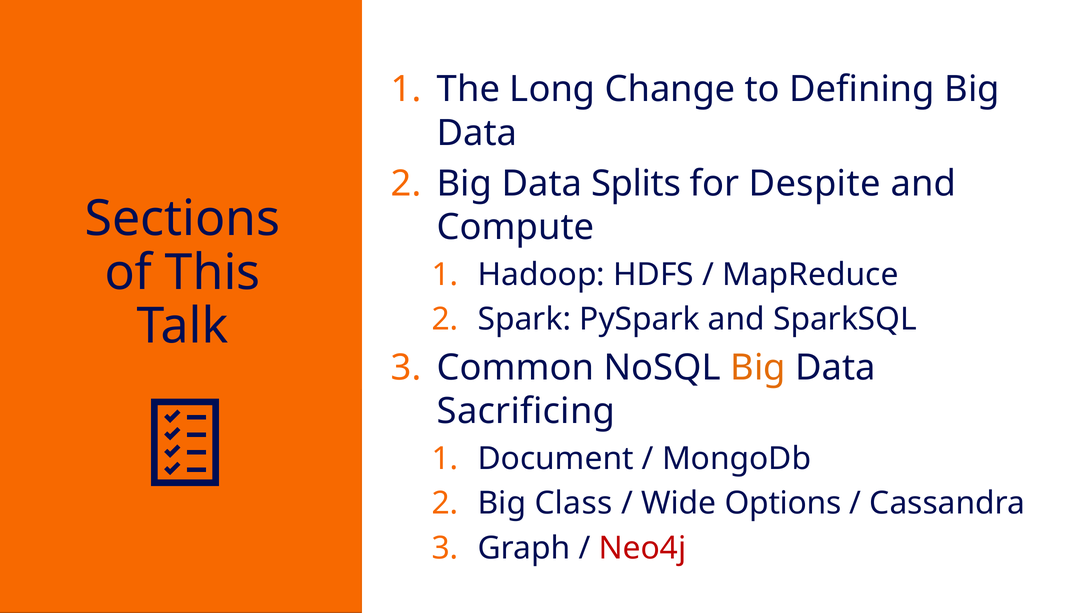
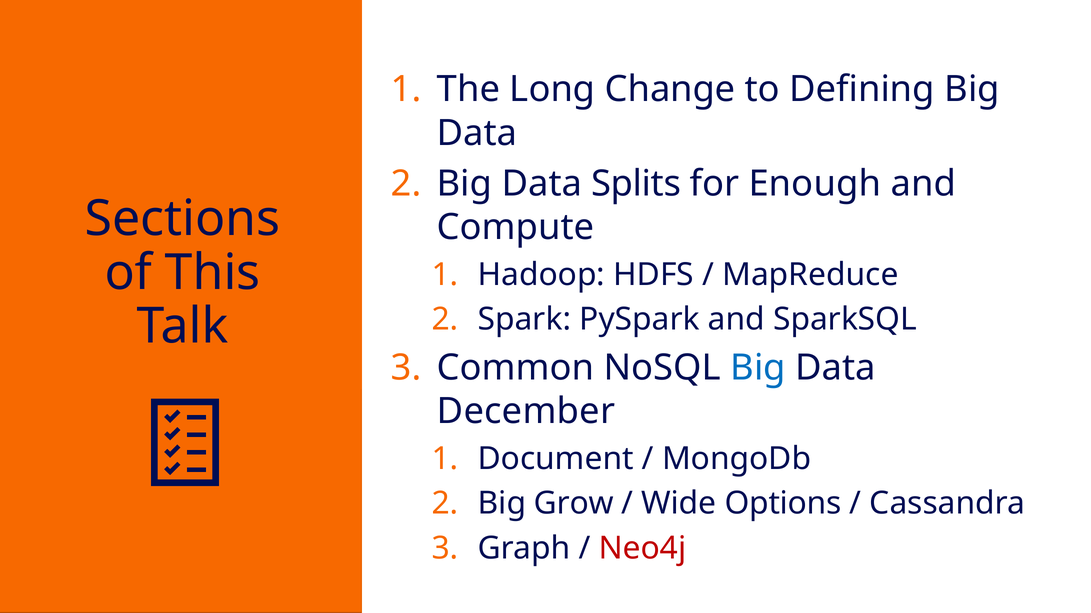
Despite: Despite -> Enough
Big at (758, 368) colour: orange -> blue
Sacrificing: Sacrificing -> December
Class: Class -> Grow
